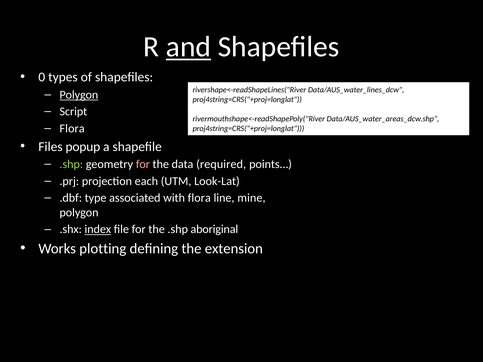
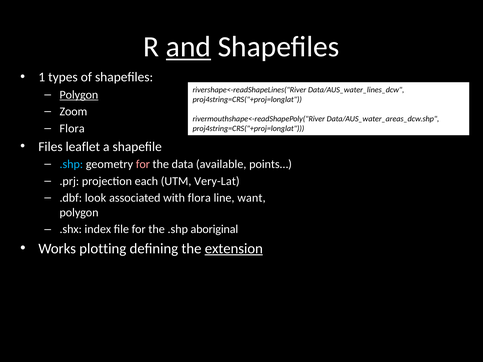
0: 0 -> 1
Script: Script -> Zoom
popup: popup -> leaflet
.shp at (71, 164) colour: light green -> light blue
required: required -> available
Look-Lat: Look-Lat -> Very-Lat
type: type -> look
mine: mine -> want
index underline: present -> none
extension underline: none -> present
